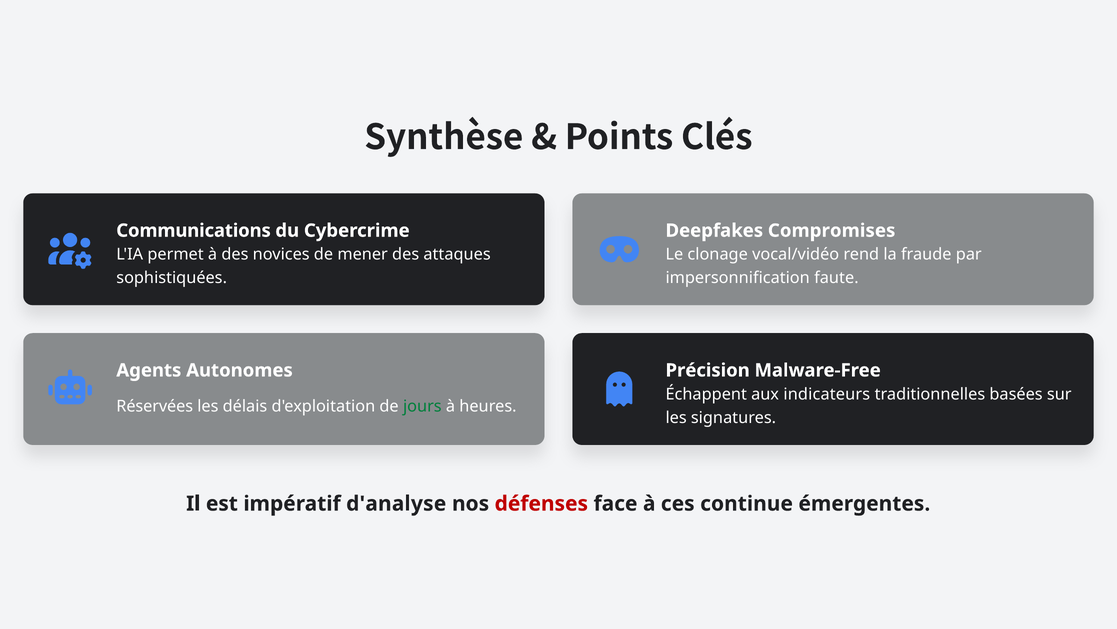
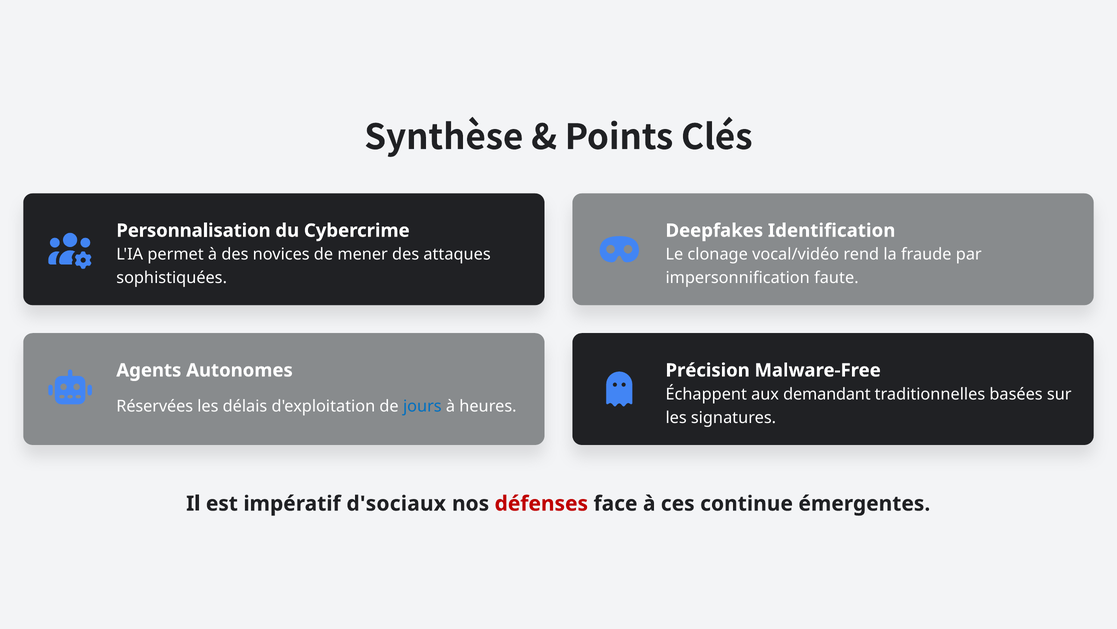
Communications: Communications -> Personnalisation
Compromises: Compromises -> Identification
indicateurs: indicateurs -> demandant
jours colour: green -> blue
d'analyse: d'analyse -> d'sociaux
